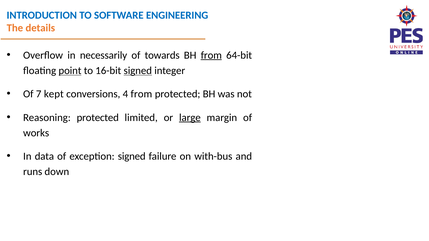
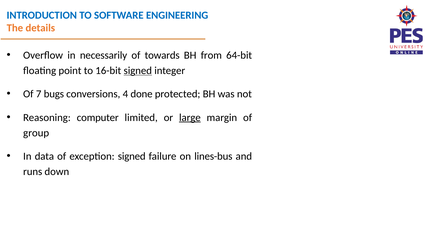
from at (211, 55) underline: present -> none
point underline: present -> none
kept: kept -> bugs
4 from: from -> done
Reasoning protected: protected -> computer
works: works -> group
with-bus: with-bus -> lines-bus
